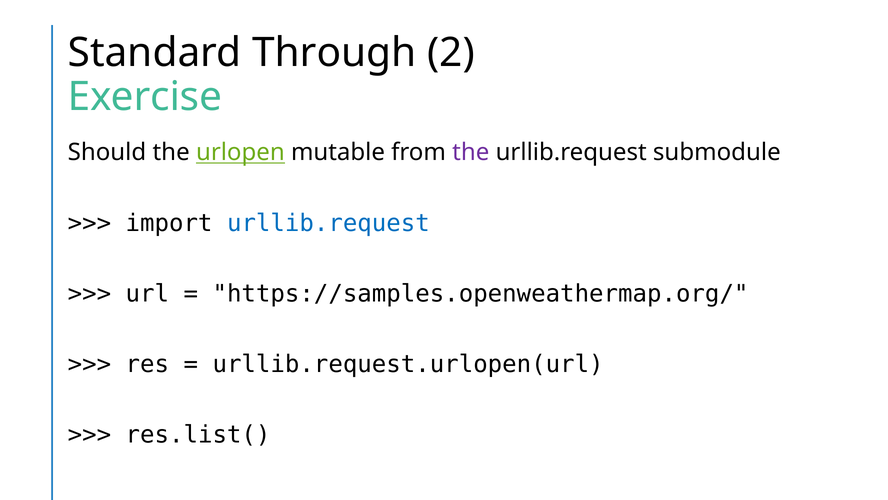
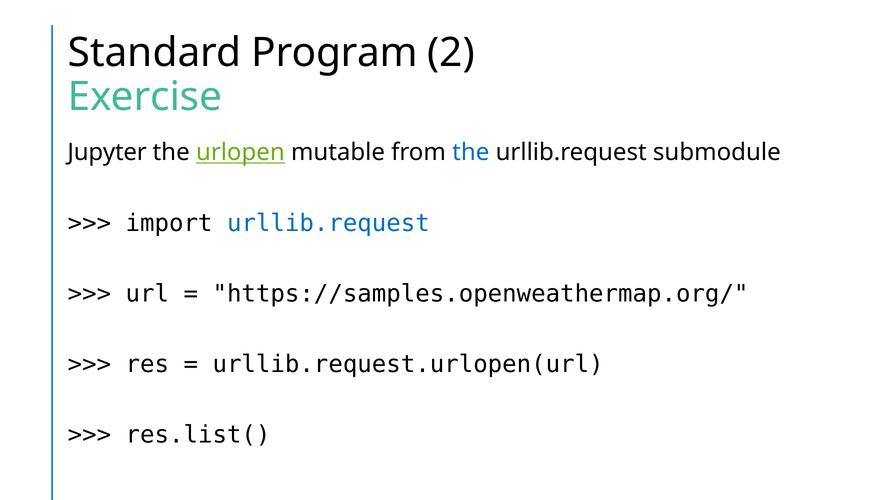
Through: Through -> Program
Should: Should -> Jupyter
the at (471, 152) colour: purple -> blue
